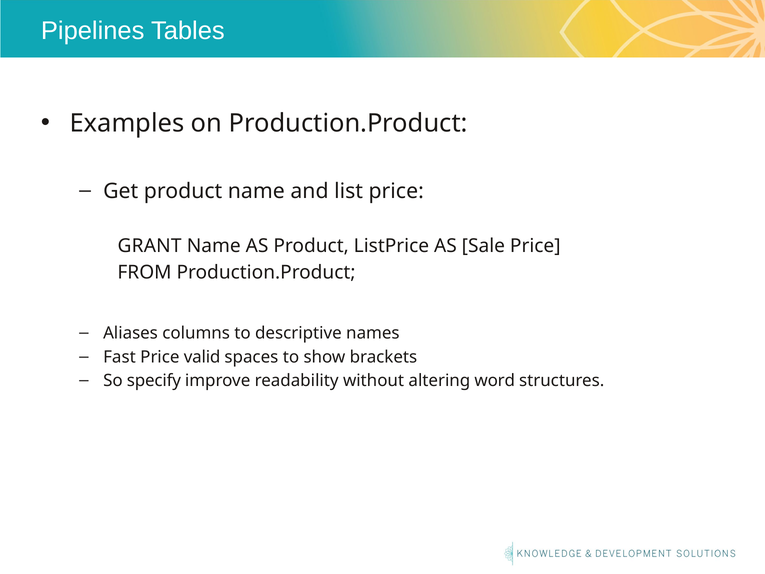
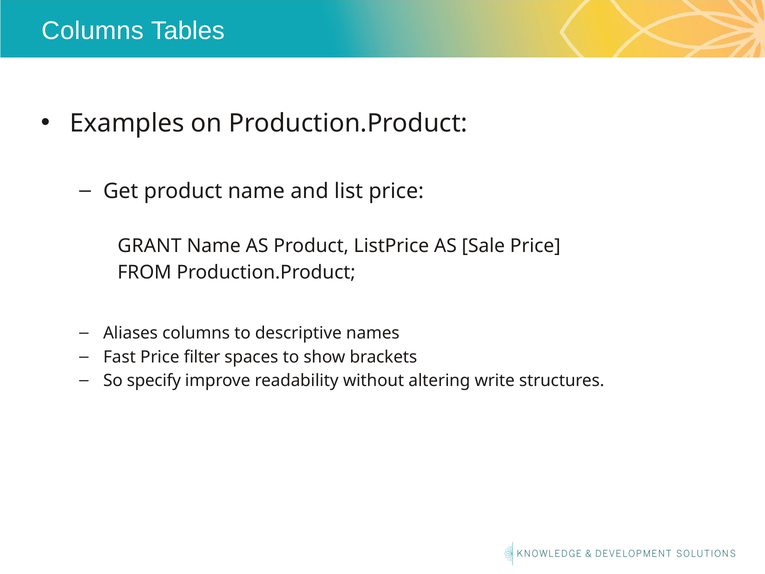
Pipelines at (93, 31): Pipelines -> Columns
valid: valid -> filter
word: word -> write
